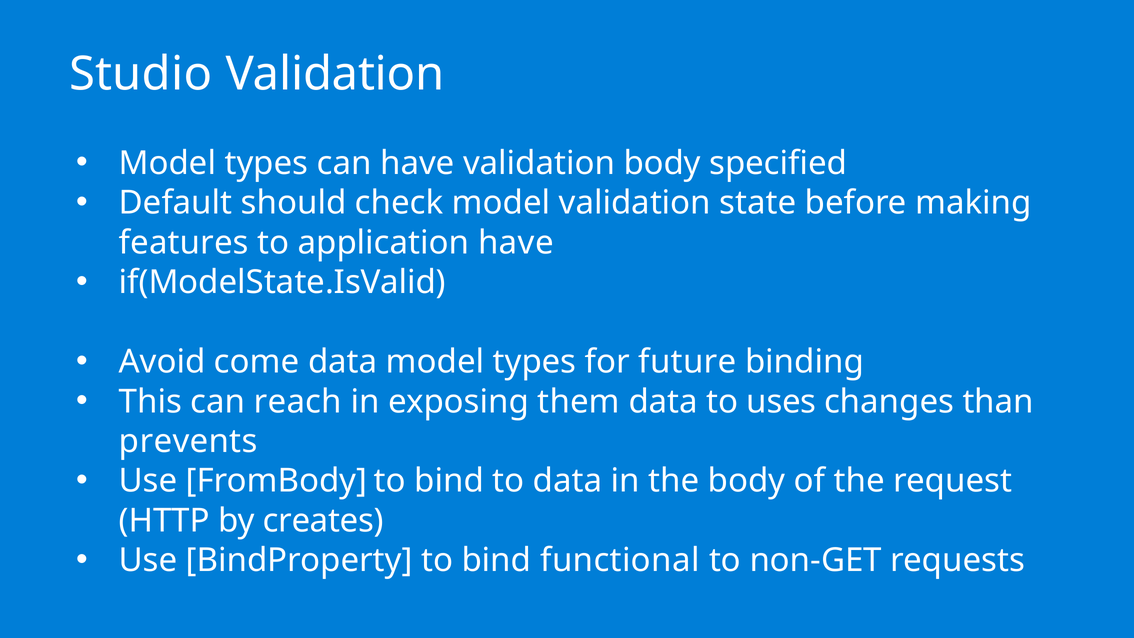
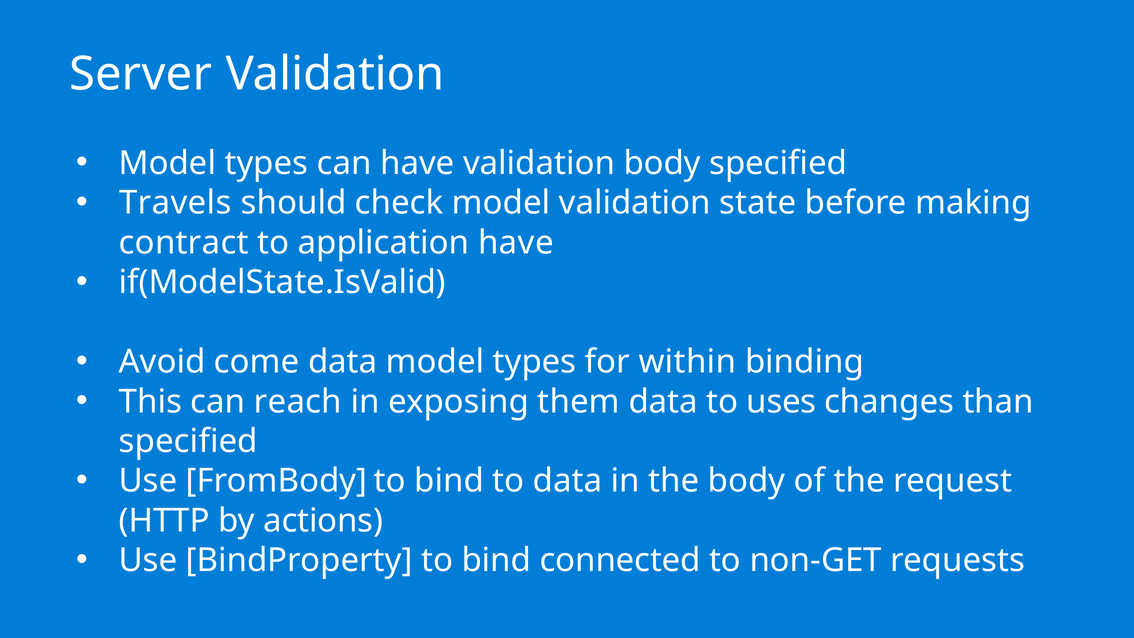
Studio: Studio -> Server
Default: Default -> Travels
features: features -> contract
future: future -> within
prevents at (188, 441): prevents -> specified
creates: creates -> actions
functional: functional -> connected
